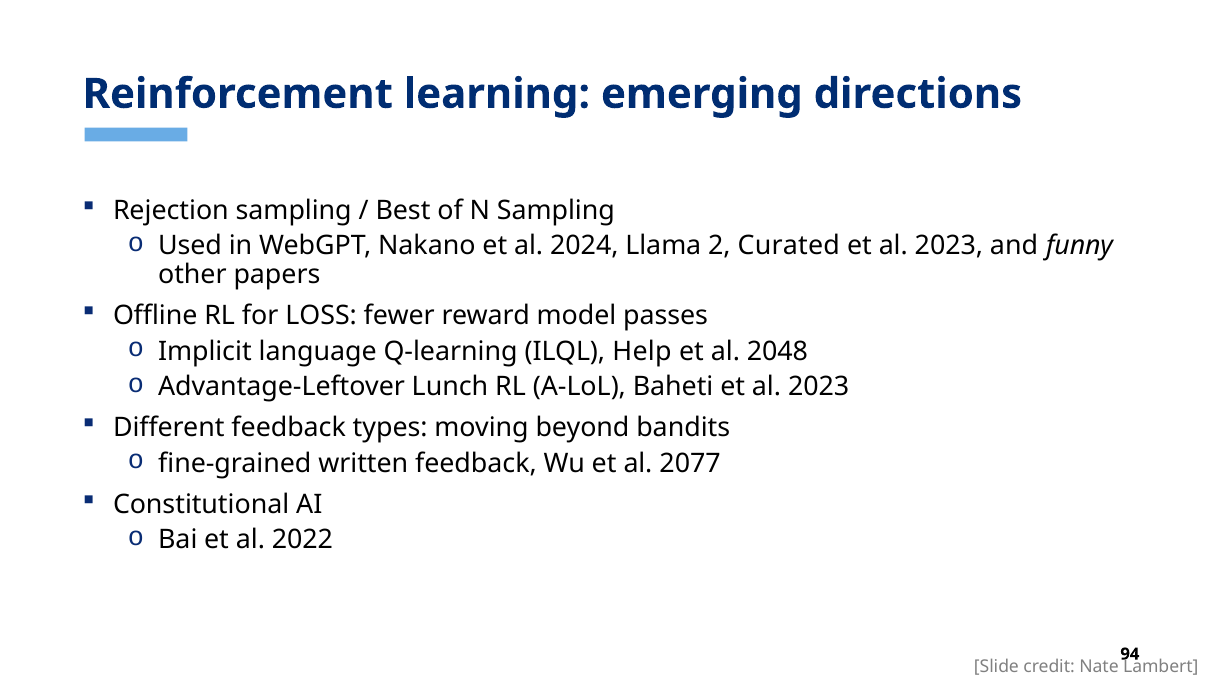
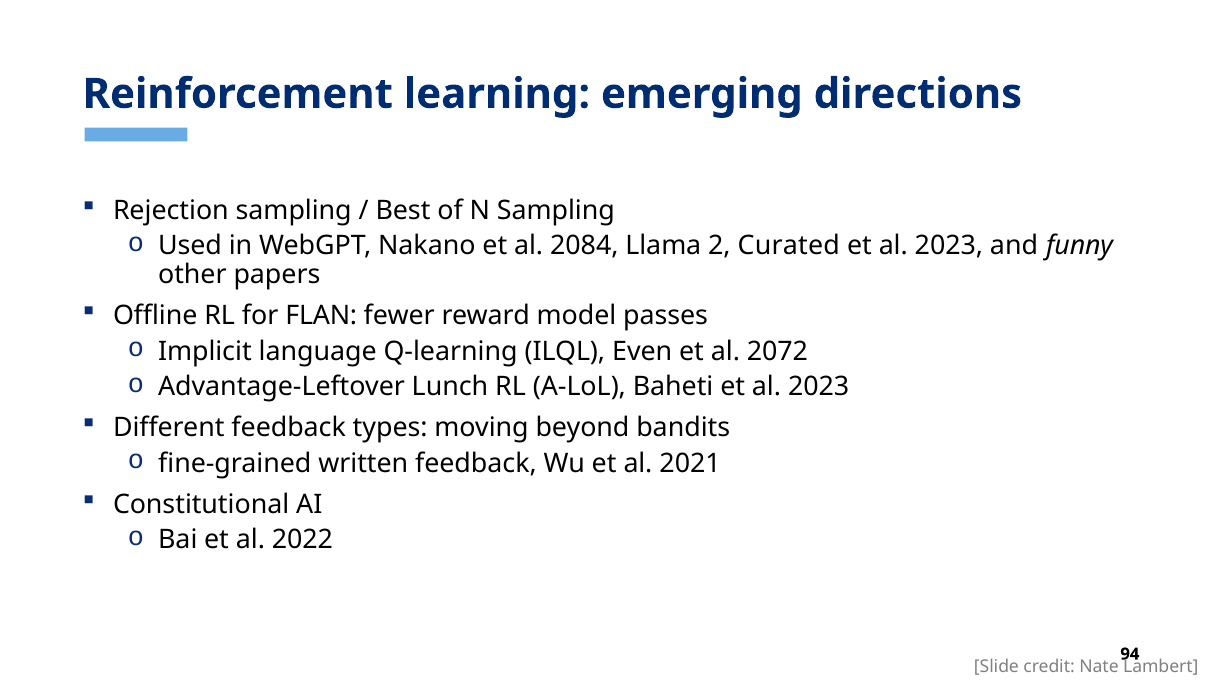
2024: 2024 -> 2084
LOSS: LOSS -> FLAN
Help: Help -> Even
2048: 2048 -> 2072
2077: 2077 -> 2021
